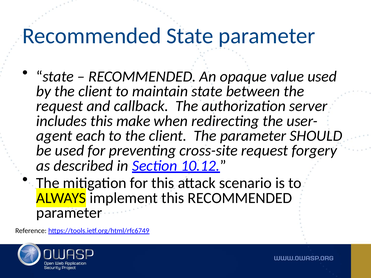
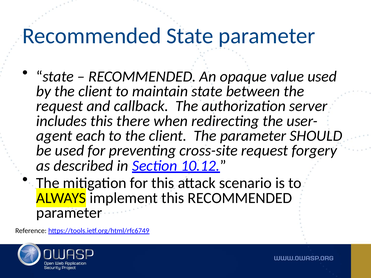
make: make -> there
